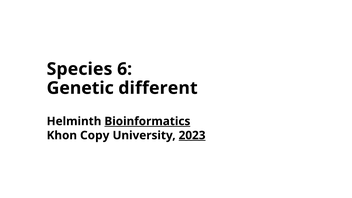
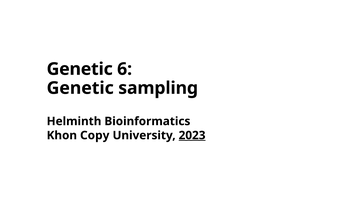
Species at (80, 69): Species -> Genetic
different: different -> sampling
Bioinformatics underline: present -> none
